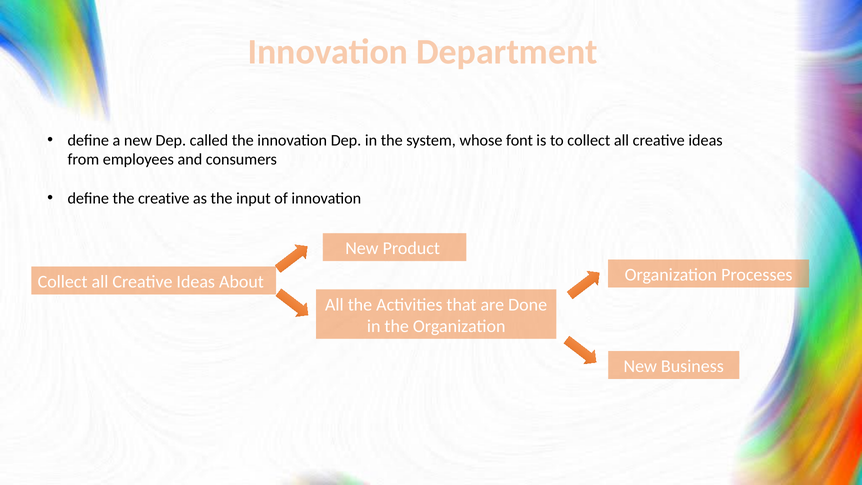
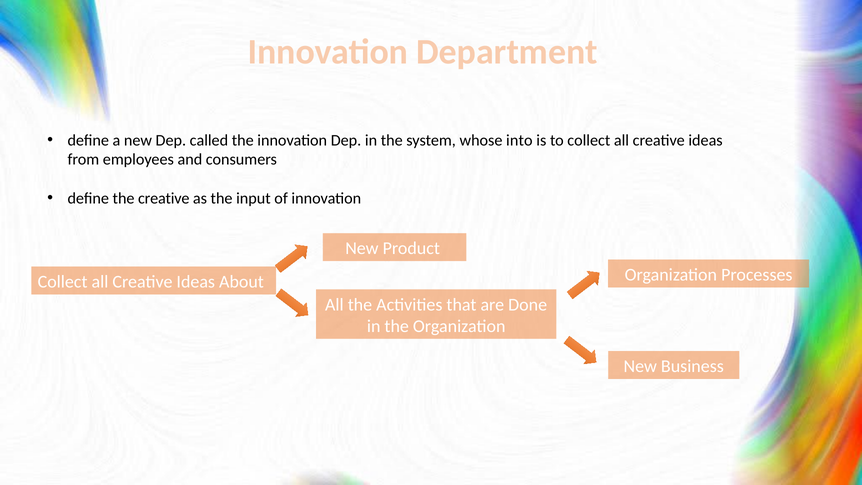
font: font -> into
